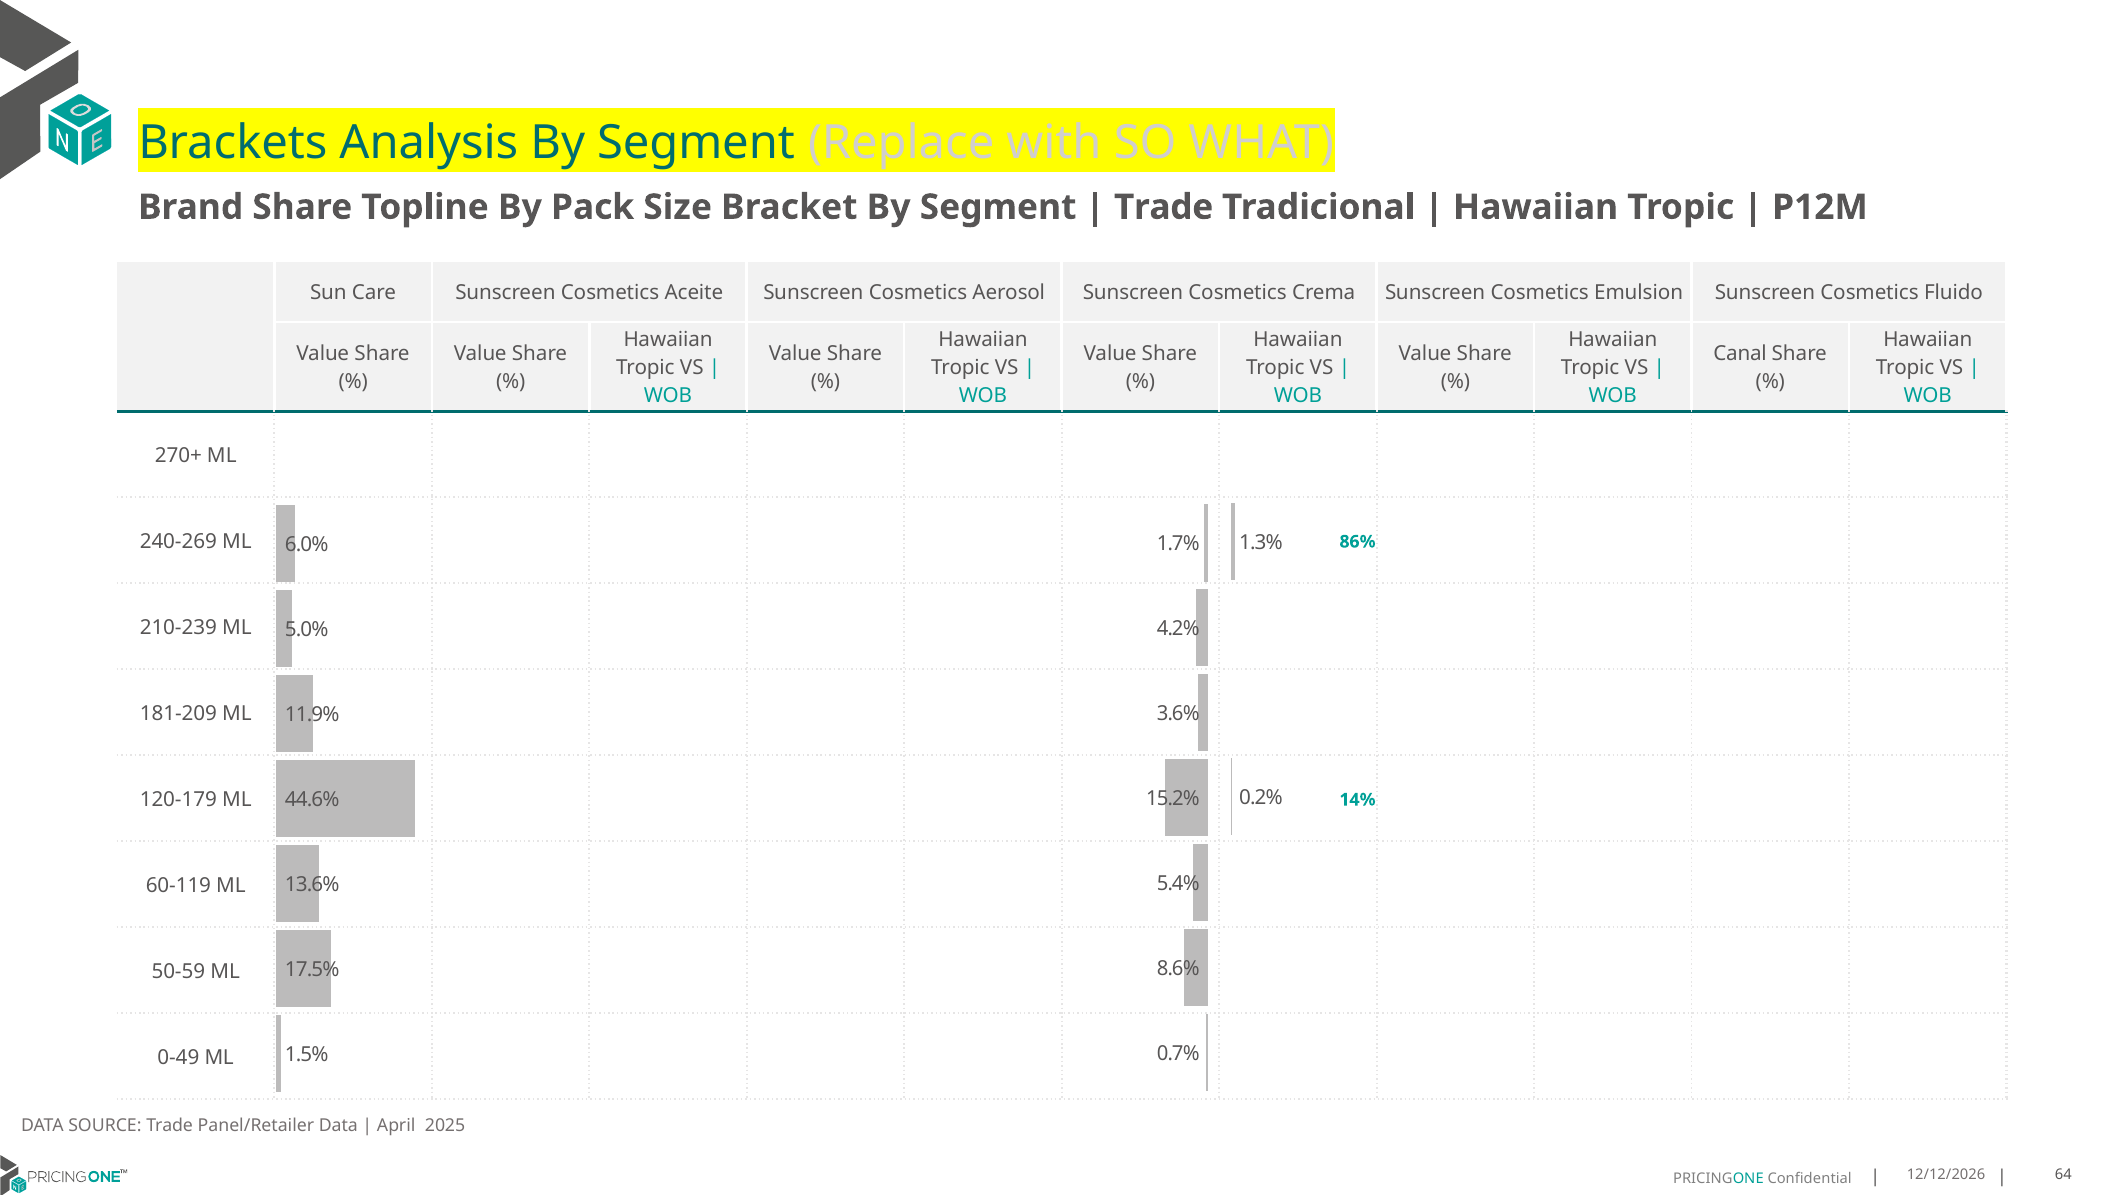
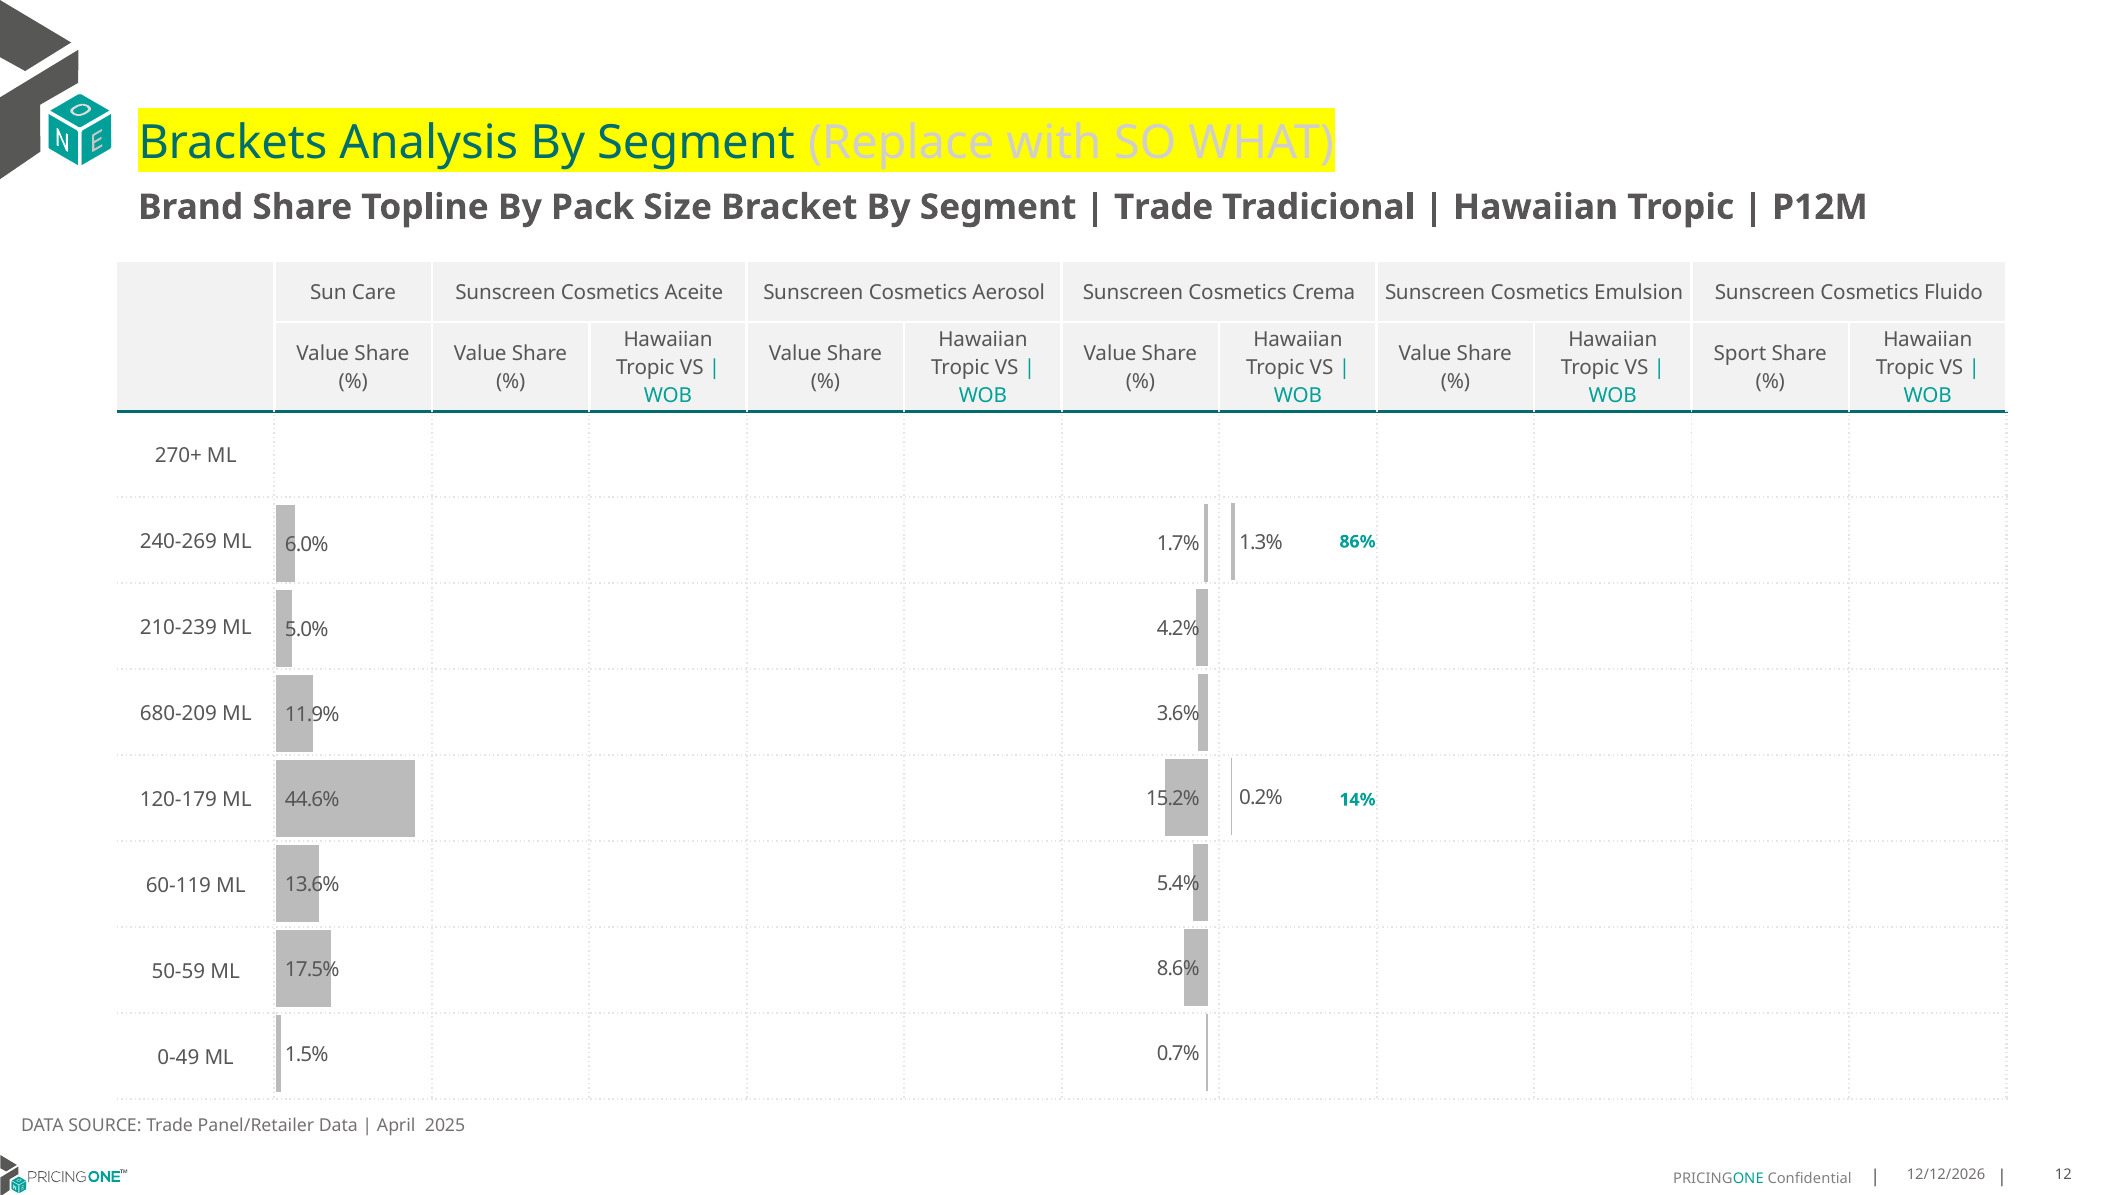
Canal: Canal -> Sport
181-209: 181-209 -> 680-209
64: 64 -> 12
